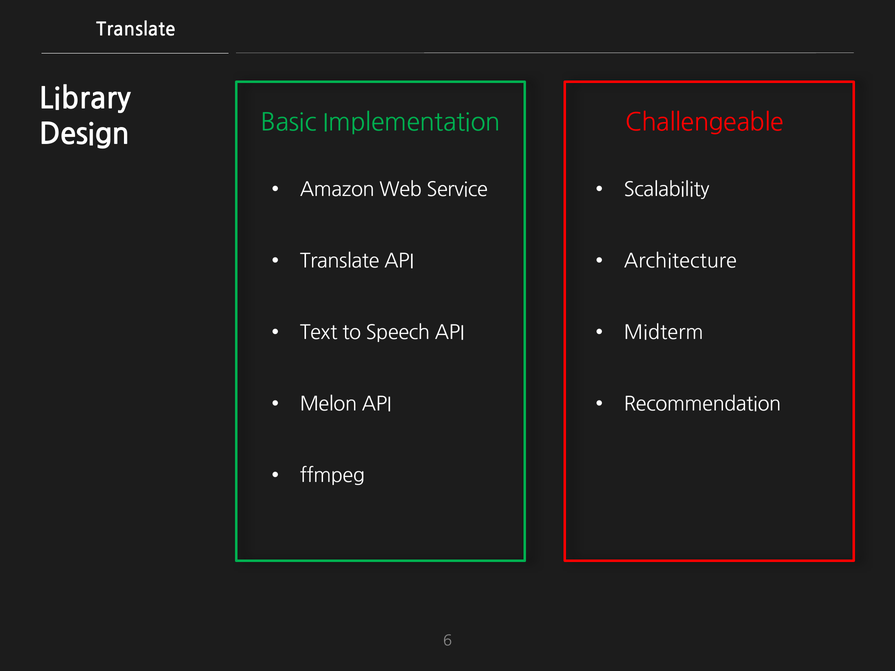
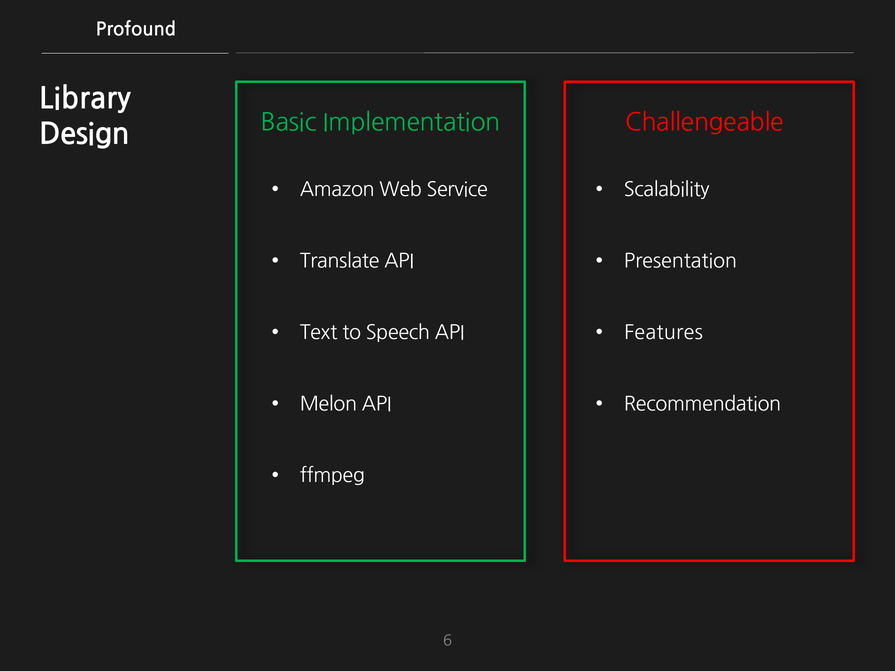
Translate at (136, 30): Translate -> Profound
Architecture: Architecture -> Presentation
Midterm: Midterm -> Features
